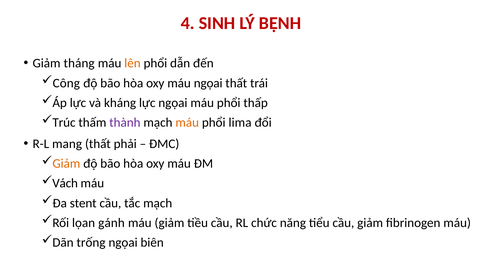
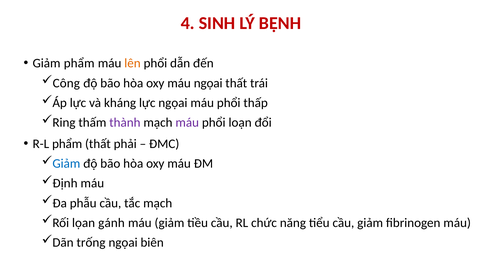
Giảm tháng: tháng -> phẩm
Trúc: Trúc -> Ring
máu at (187, 123) colour: orange -> purple
lima: lima -> loạn
R-L mang: mang -> phẩm
Giảm at (66, 164) colour: orange -> blue
Vách: Vách -> Định
stent: stent -> phẫu
